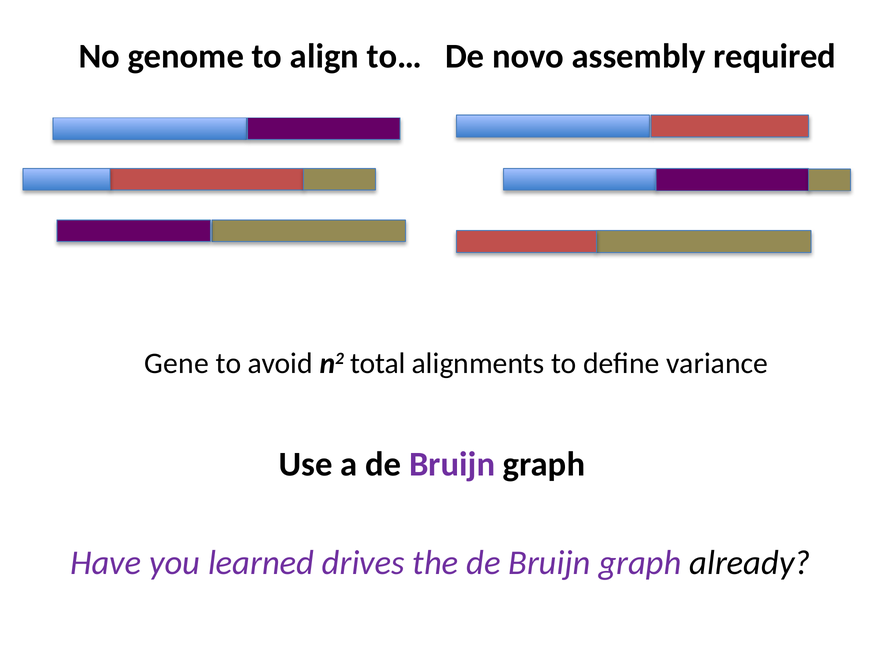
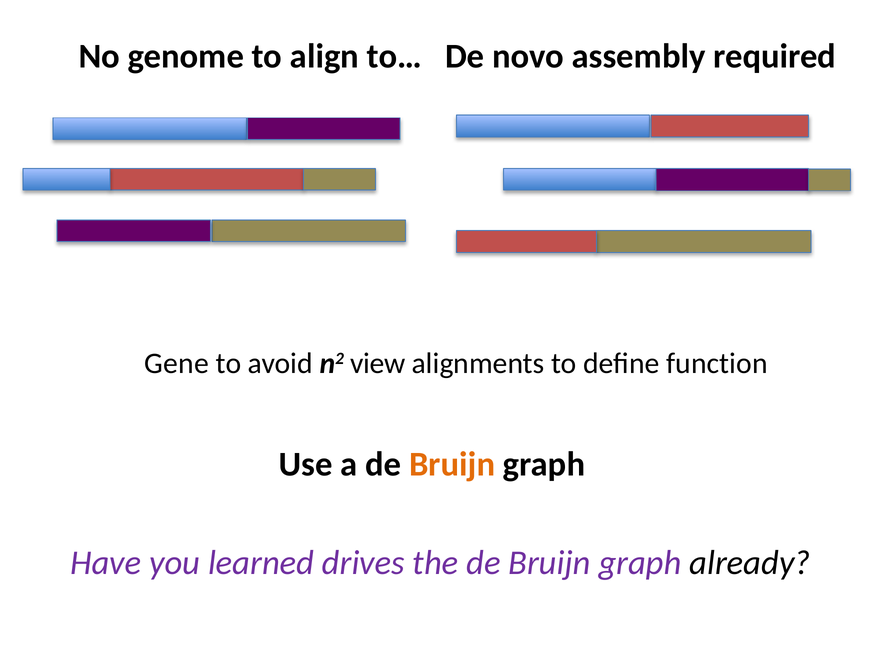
total: total -> view
variance: variance -> function
Bruijn at (452, 464) colour: purple -> orange
